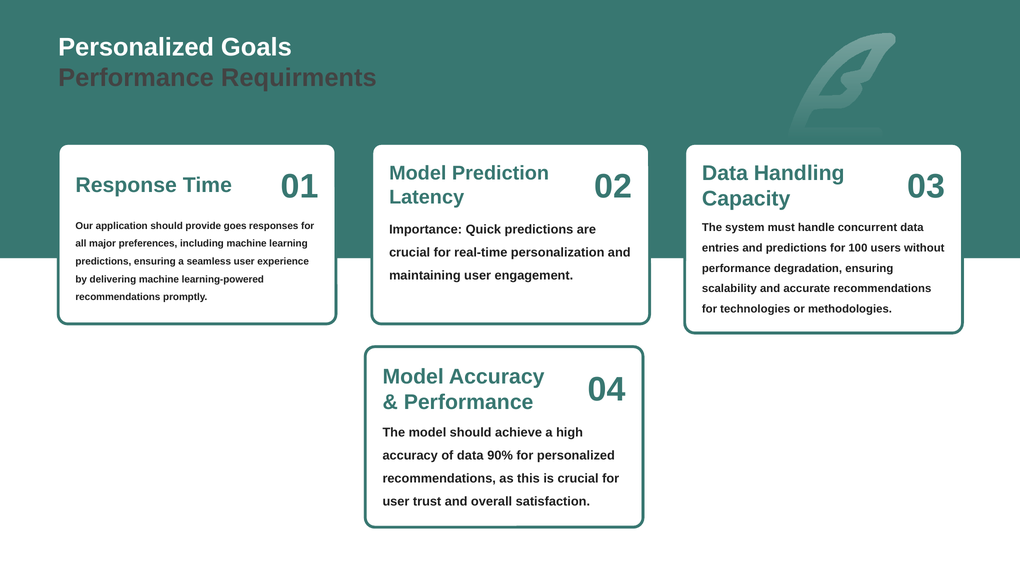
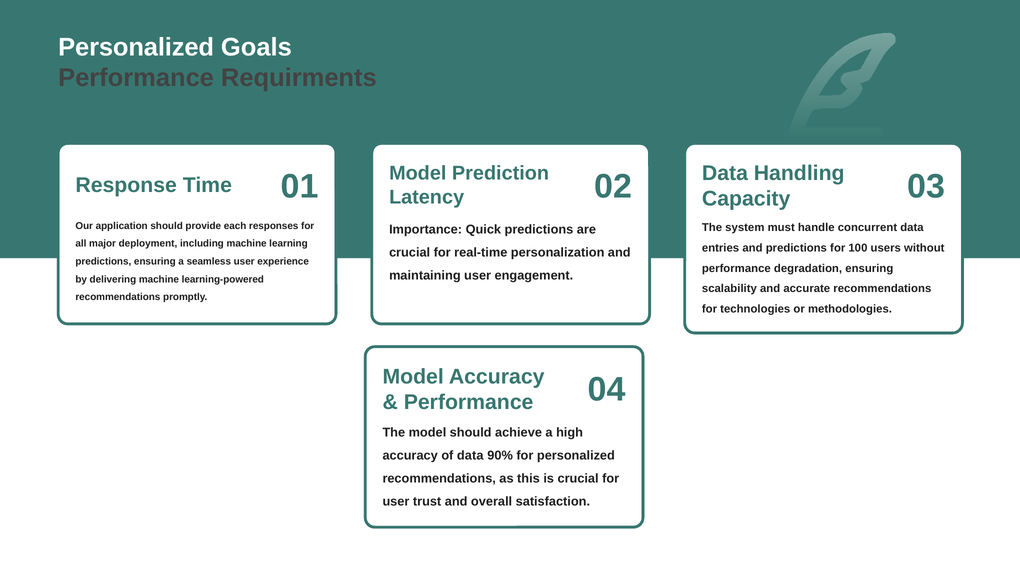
goes: goes -> each
preferences: preferences -> deployment
